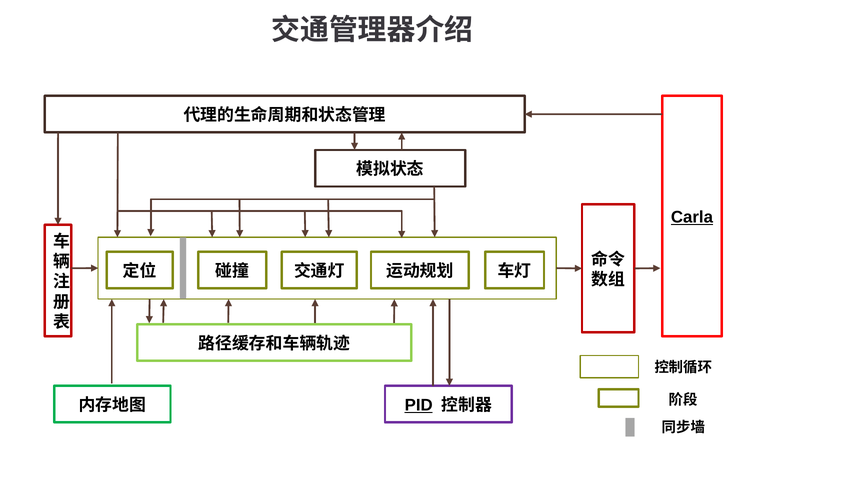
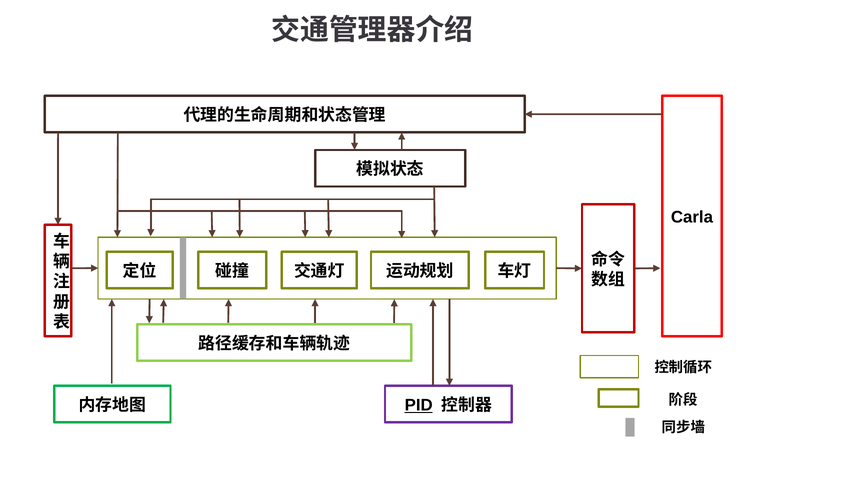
Carla underline: present -> none
